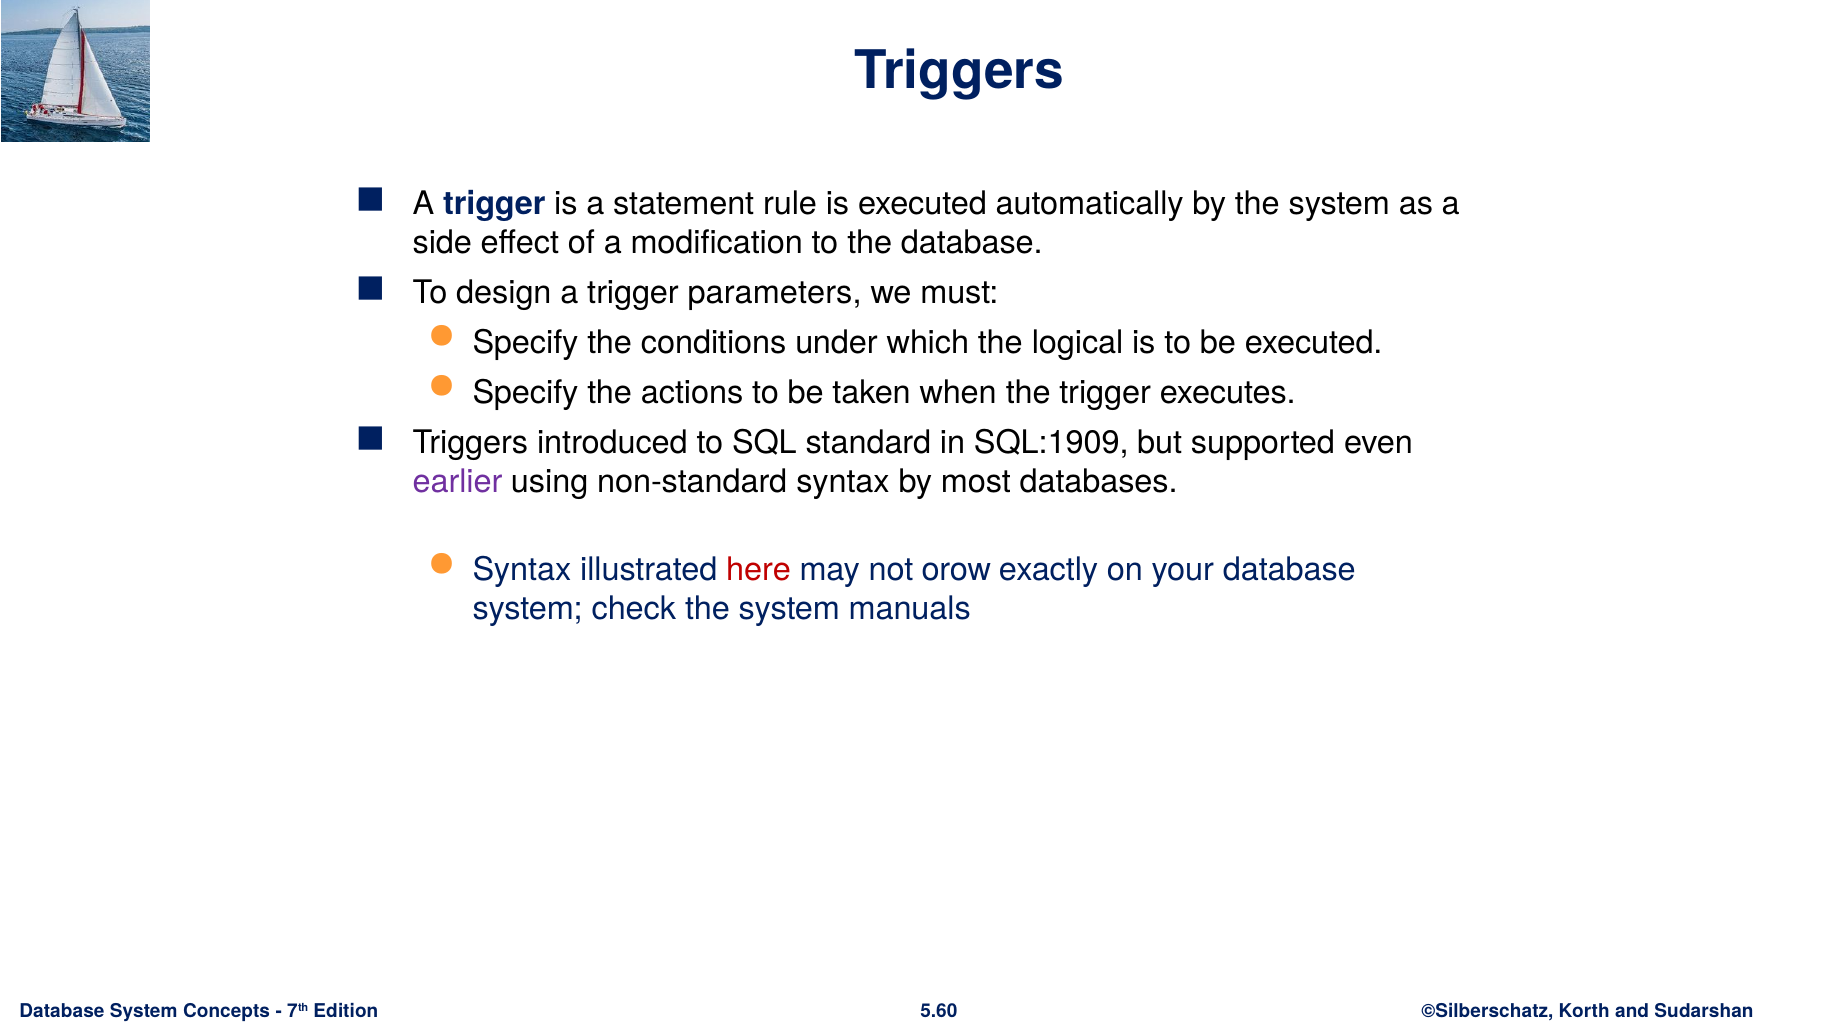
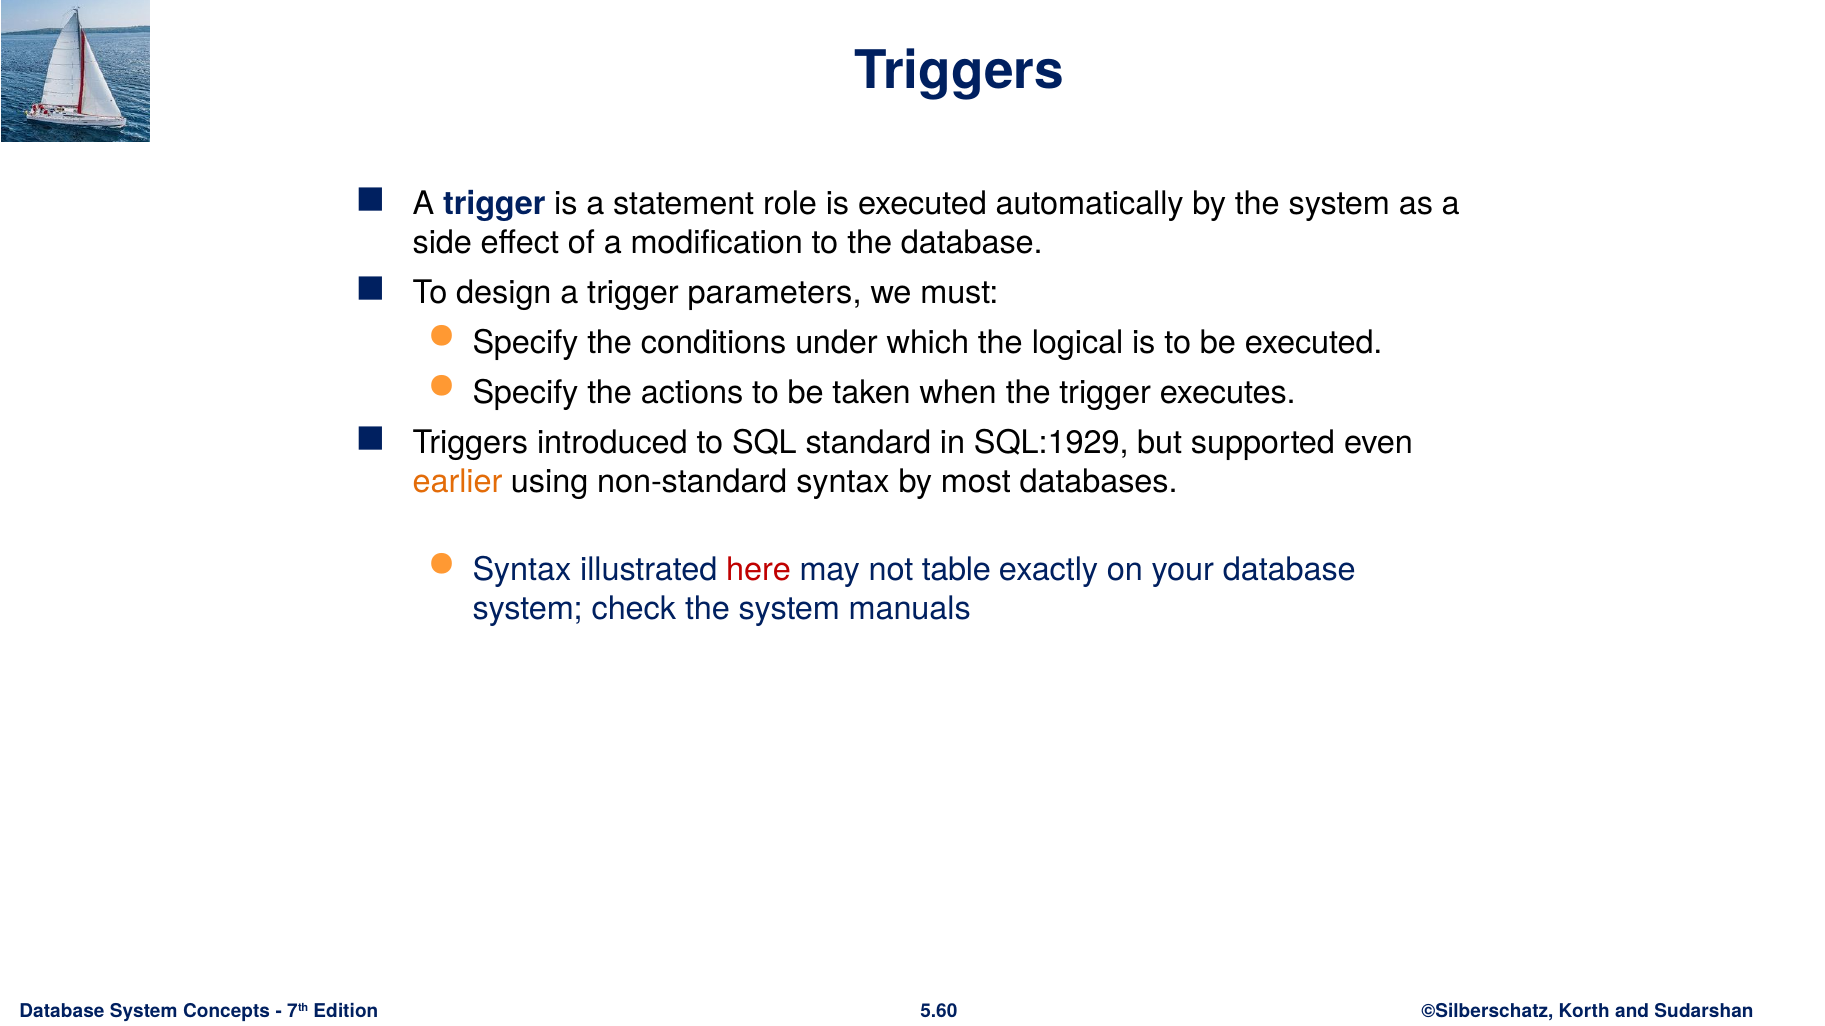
rule: rule -> role
SQL:1909: SQL:1909 -> SQL:1929
earlier colour: purple -> orange
orow: orow -> table
